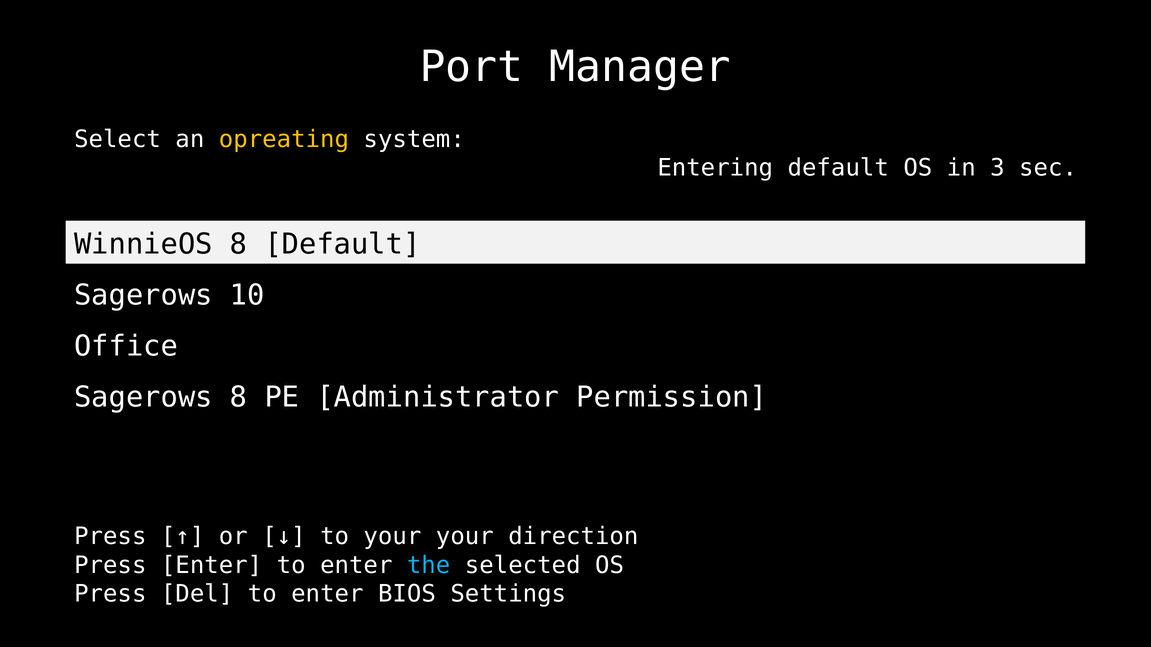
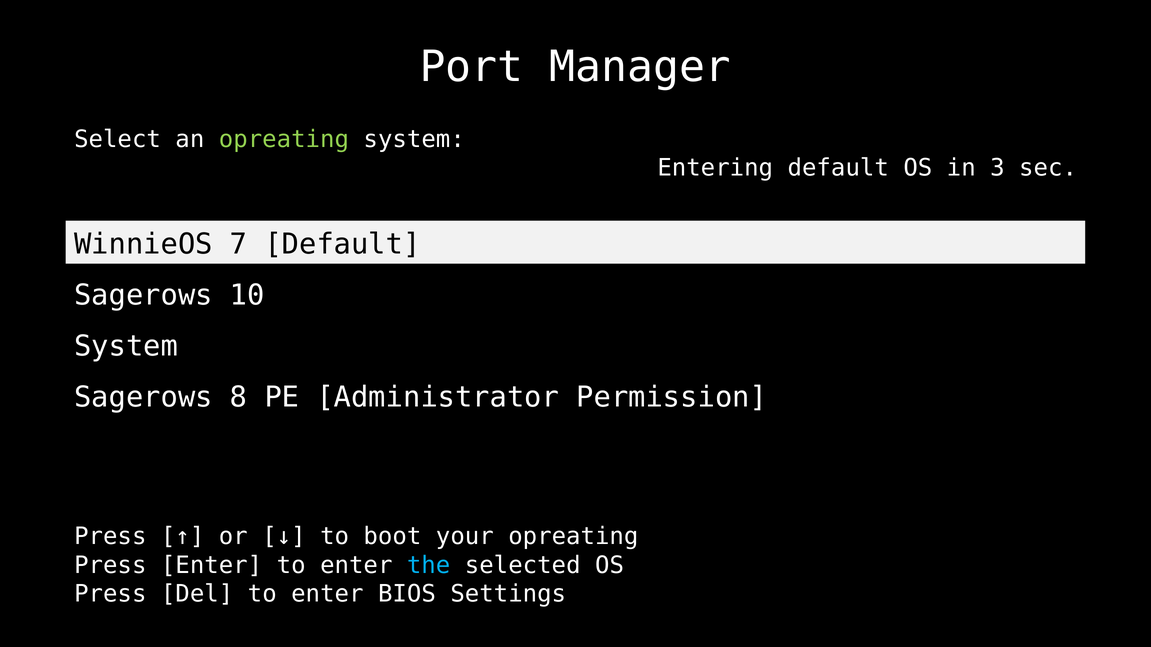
opreating at (284, 139) colour: yellow -> light green
WinnieOS 8: 8 -> 7
Office at (126, 346): Office -> System
to your: your -> boot
your direction: direction -> opreating
